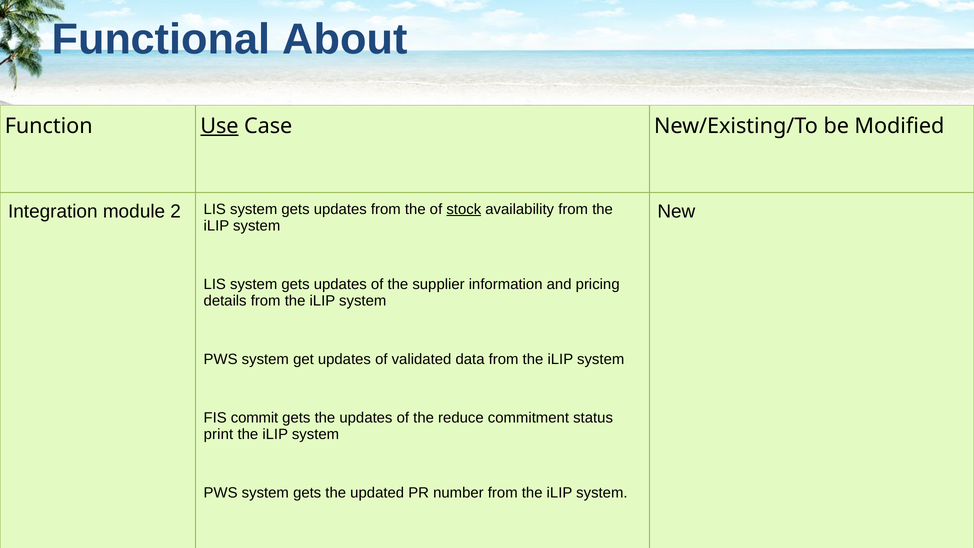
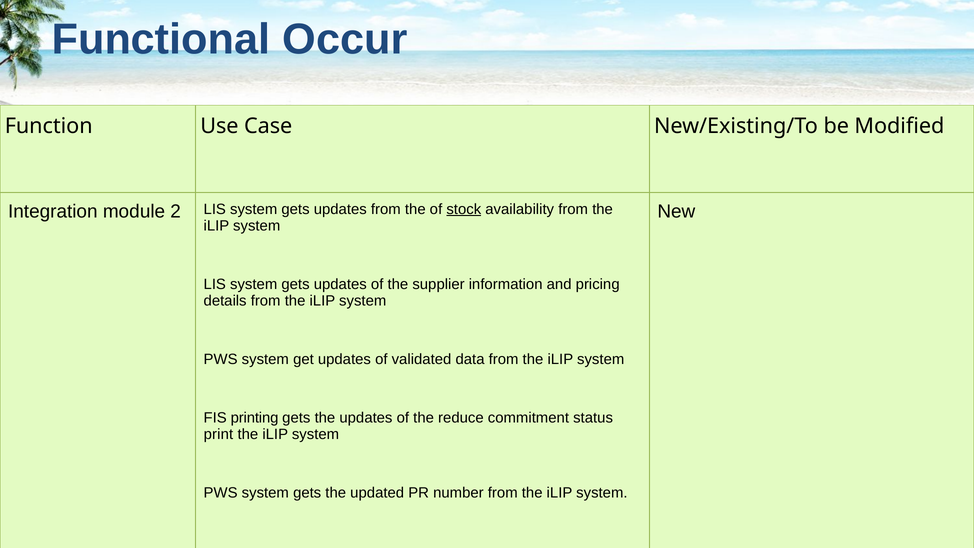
About: About -> Occur
Use underline: present -> none
commit: commit -> printing
